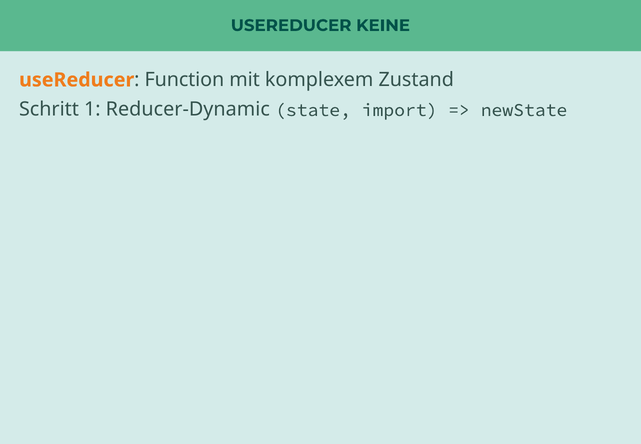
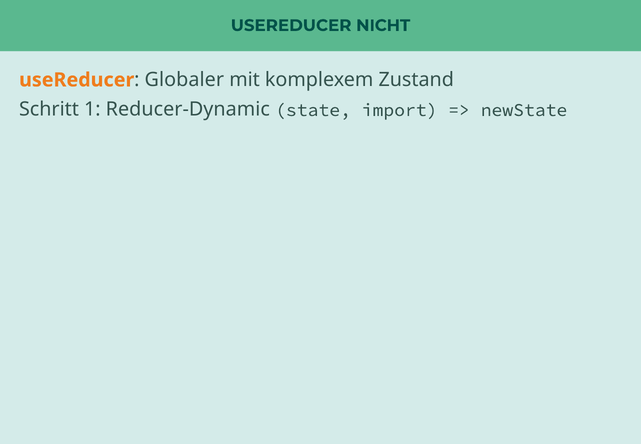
KEINE: KEINE -> NICHT
Function: Function -> Globaler
